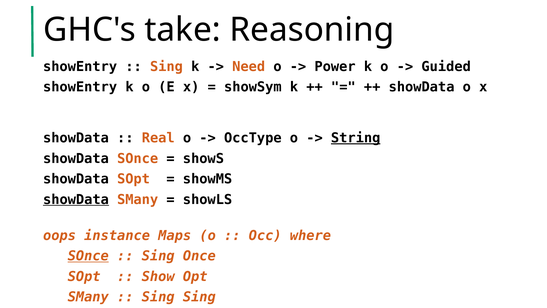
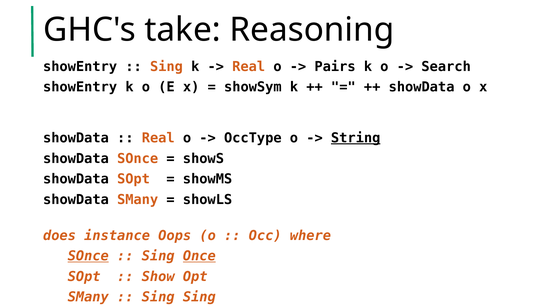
Need at (249, 67): Need -> Real
Power: Power -> Pairs
Guided: Guided -> Search
showData at (76, 199) underline: present -> none
oops: oops -> does
Maps: Maps -> Oops
Once underline: none -> present
